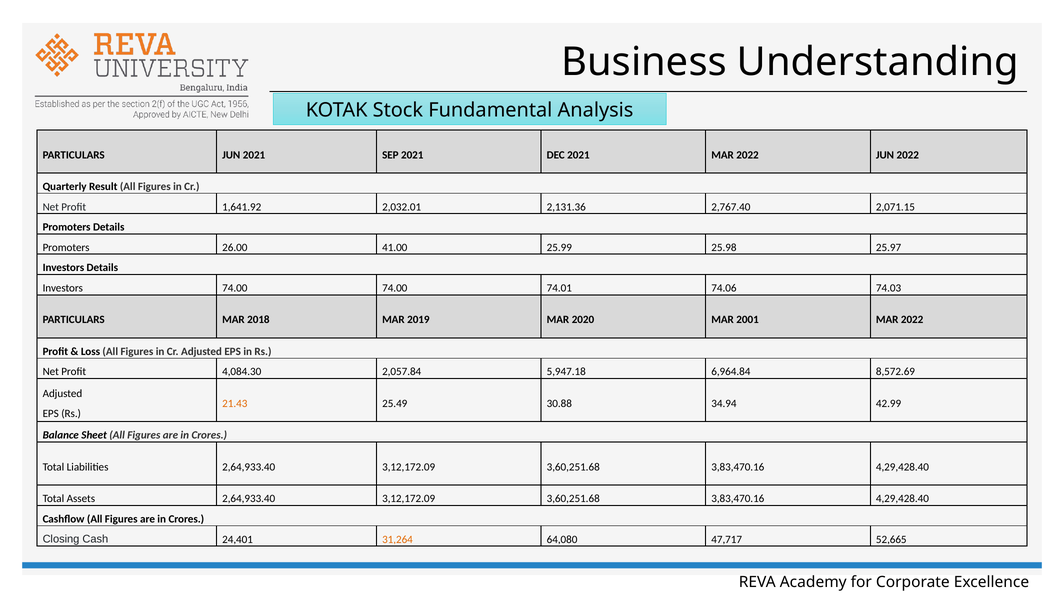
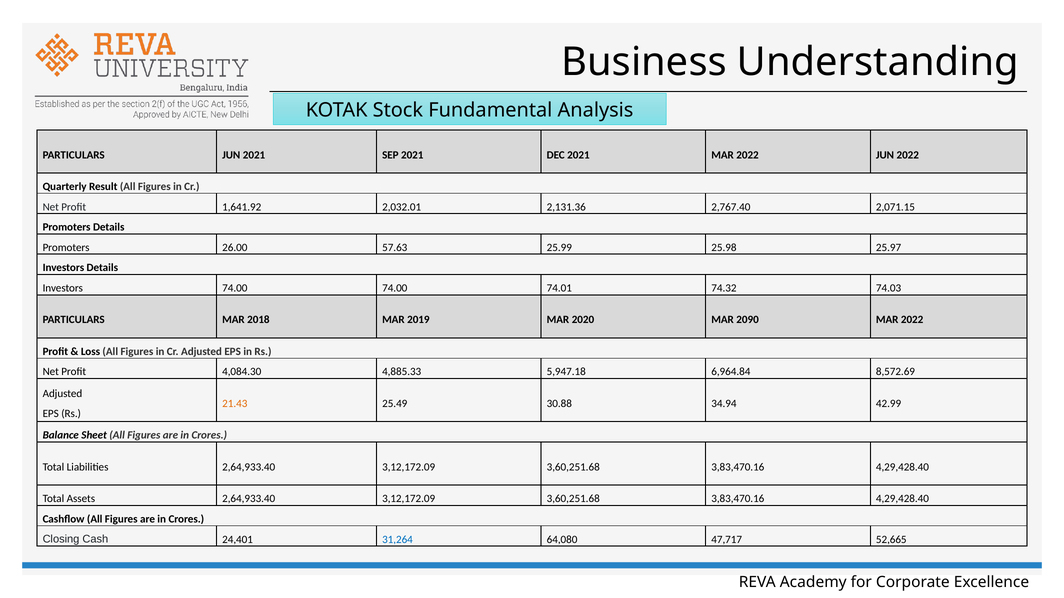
41.00: 41.00 -> 57.63
74.06: 74.06 -> 74.32
2001: 2001 -> 2090
2,057.84: 2,057.84 -> 4,885.33
31,264 colour: orange -> blue
